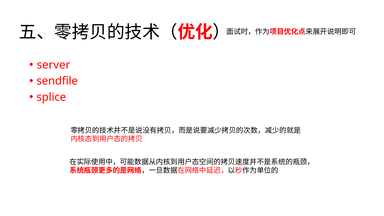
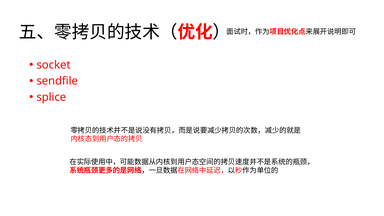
server: server -> socket
